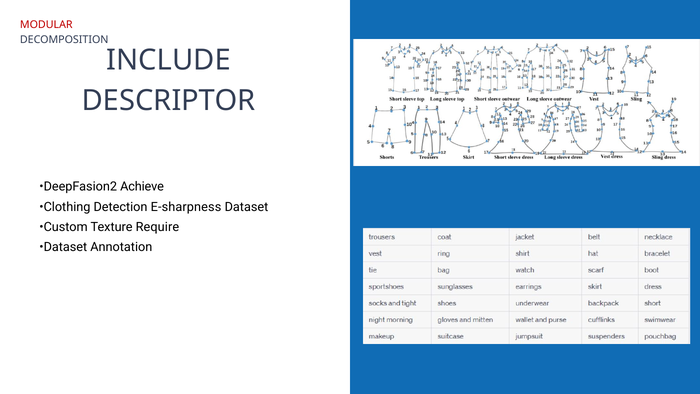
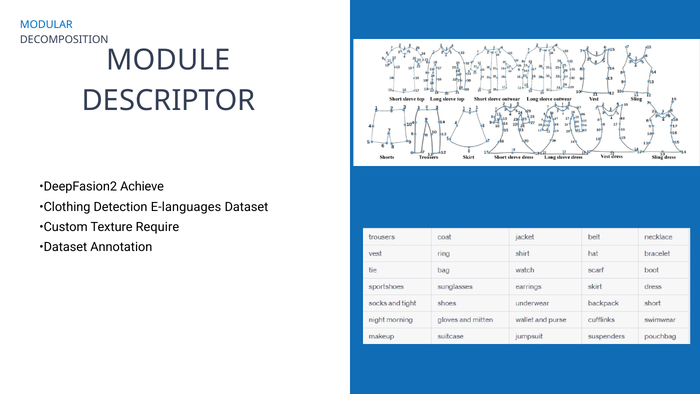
MODULAR colour: red -> blue
INCLUDE: INCLUDE -> MODULE
E-sharpness: E-sharpness -> E-languages
